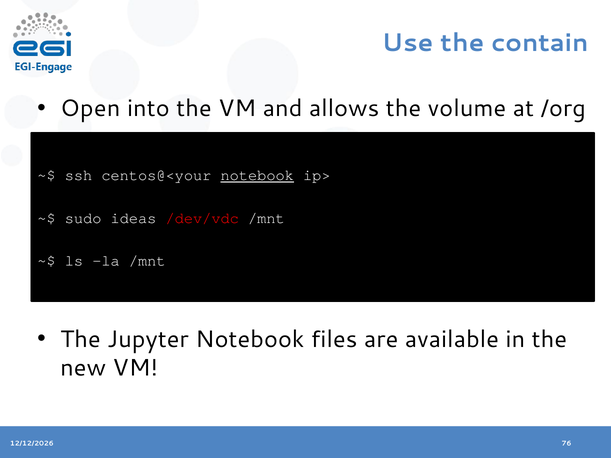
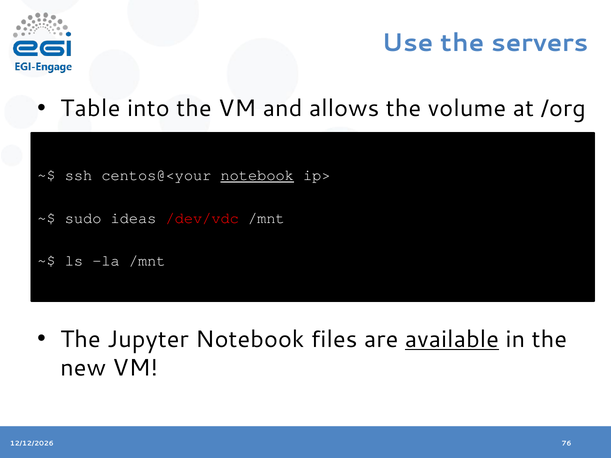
contain: contain -> servers
Open: Open -> Table
available underline: none -> present
